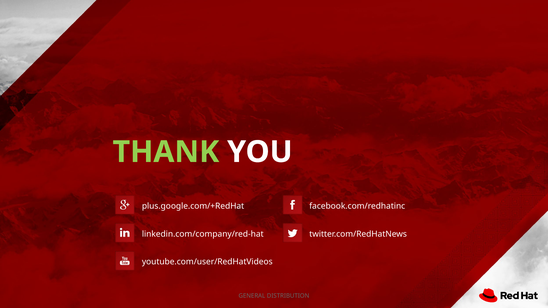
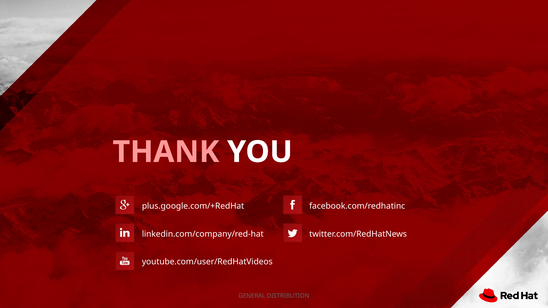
THANK colour: light green -> pink
